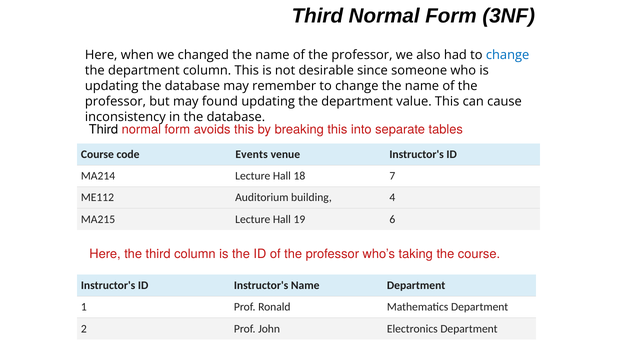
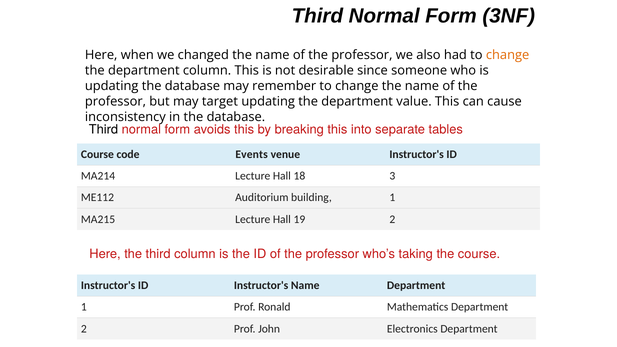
change at (508, 55) colour: blue -> orange
found: found -> target
7: 7 -> 3
building 4: 4 -> 1
19 6: 6 -> 2
